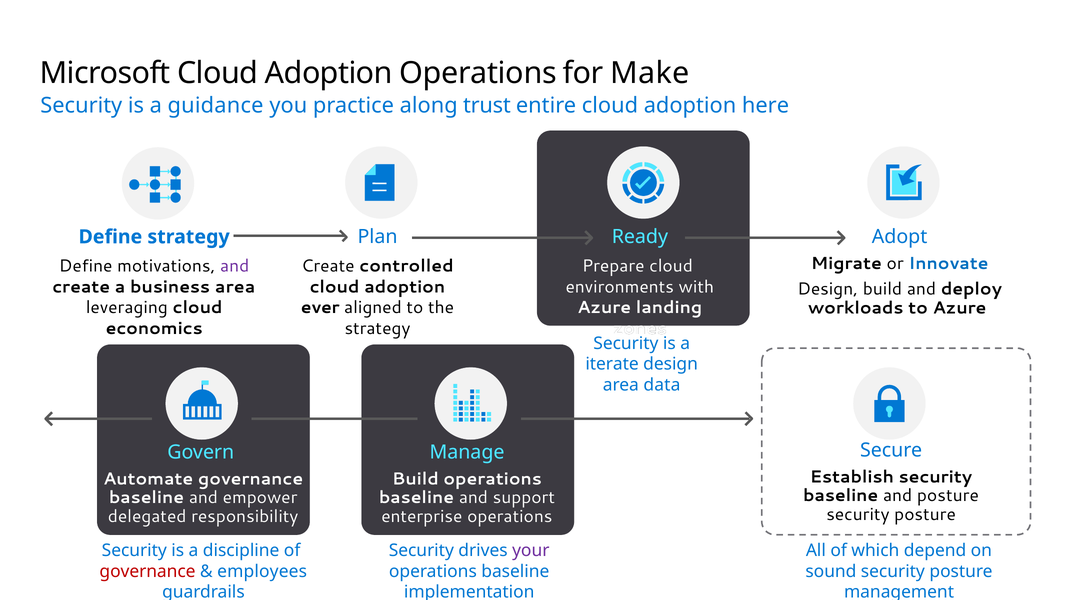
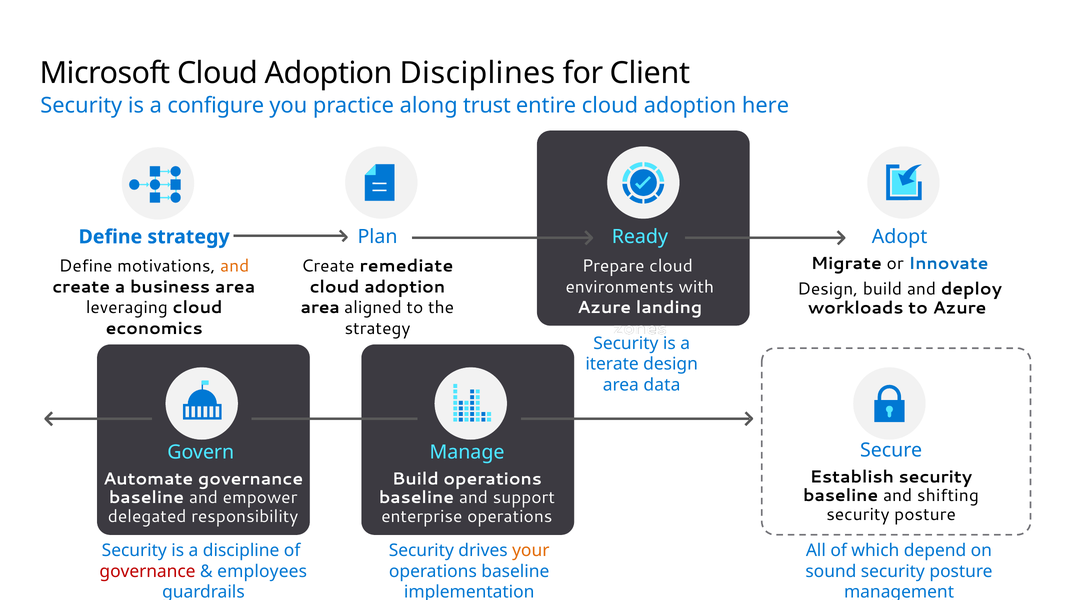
Adoption Operations: Operations -> Disciplines
Make: Make -> Client
guidance: guidance -> configure
and at (235, 266) colour: purple -> orange
controlled: controlled -> remediate
ever at (320, 308): ever -> area
and posture: posture -> shifting
your colour: purple -> orange
